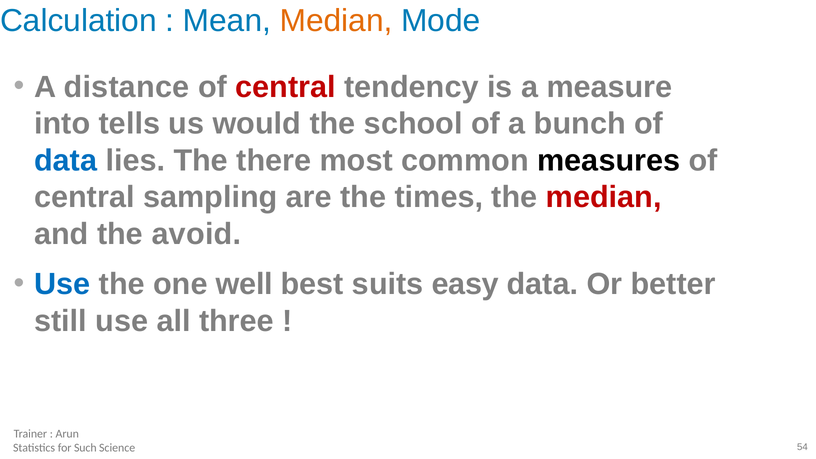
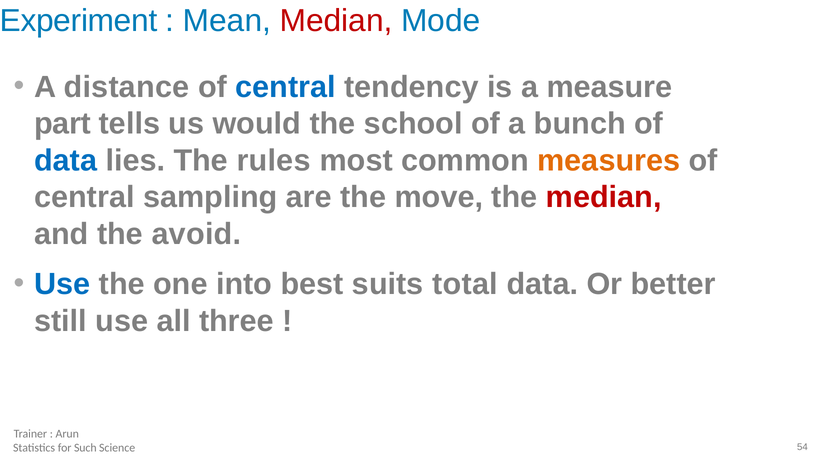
Calculation: Calculation -> Experiment
Median at (336, 21) colour: orange -> red
central at (286, 87) colour: red -> blue
into: into -> part
there: there -> rules
measures colour: black -> orange
times: times -> move
well: well -> into
easy: easy -> total
